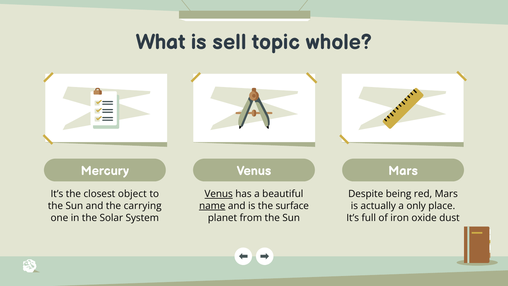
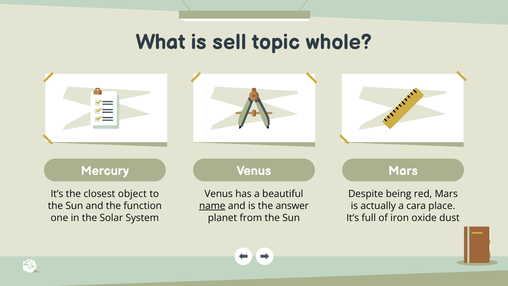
Venus at (219, 194) underline: present -> none
carrying: carrying -> function
surface: surface -> answer
only: only -> cara
